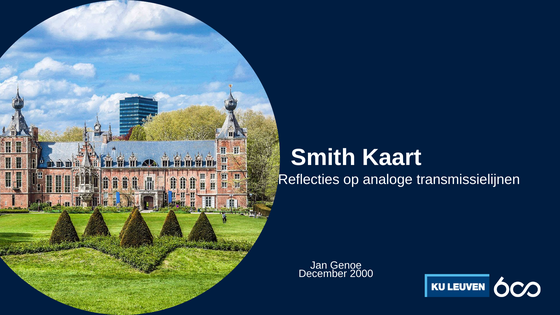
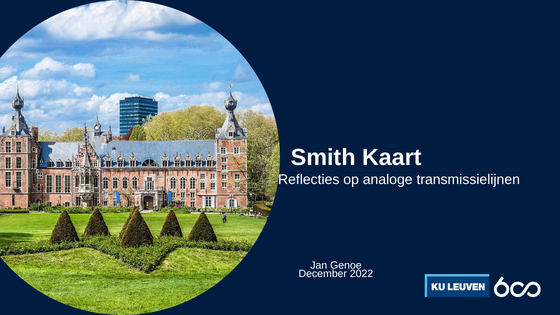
2000: 2000 -> 2022
